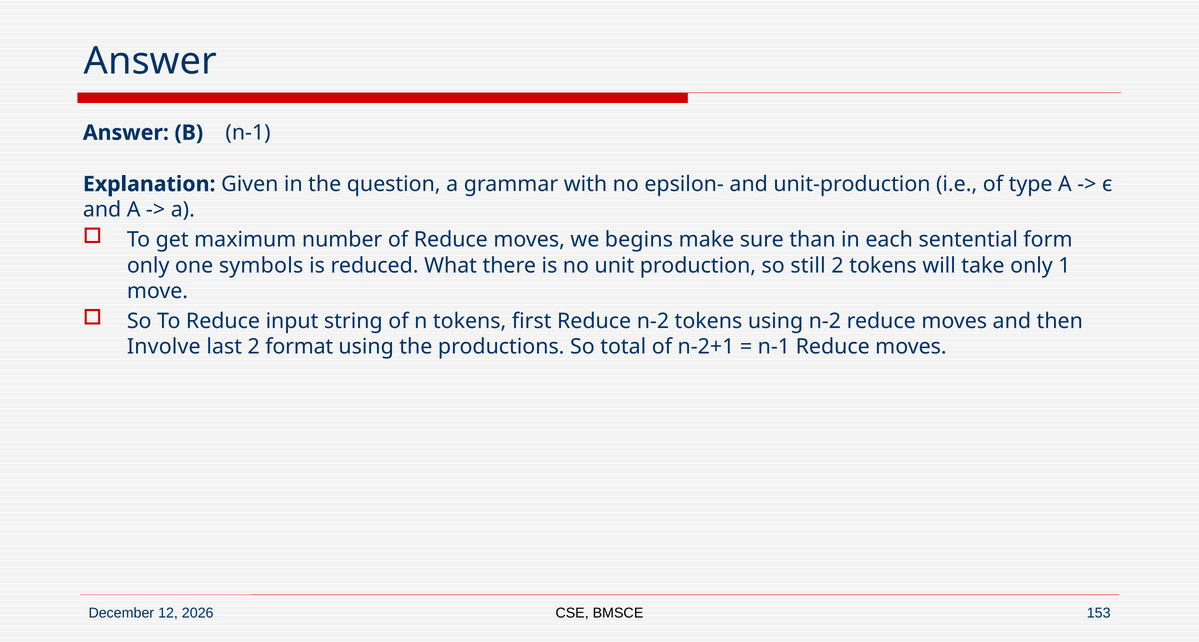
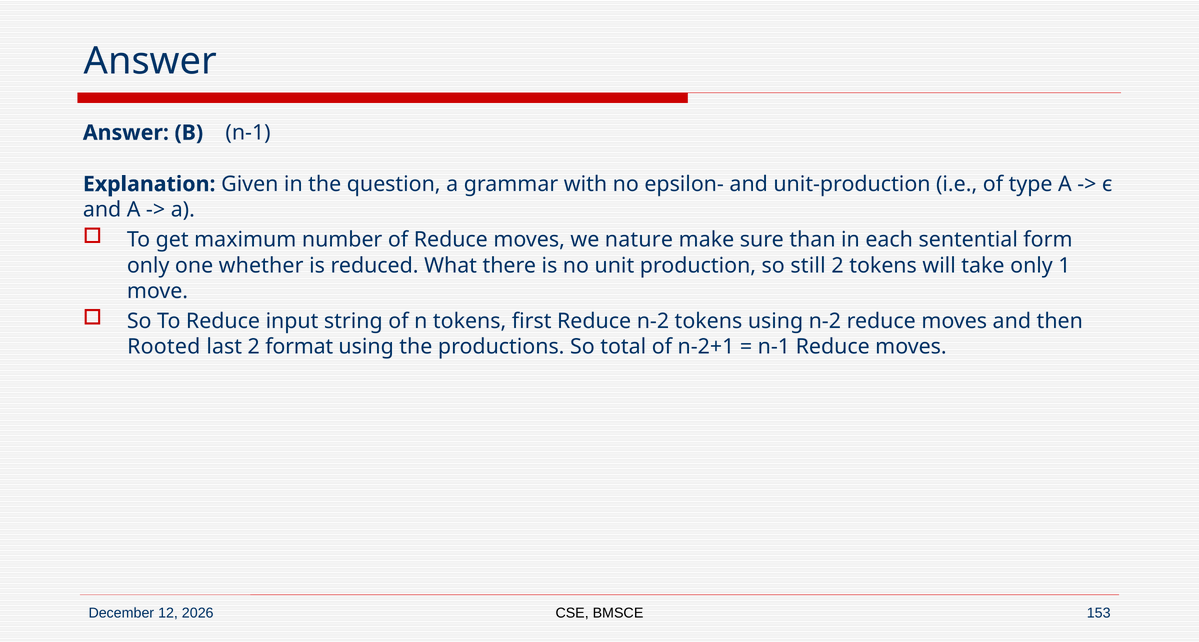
begins: begins -> nature
symbols: symbols -> whether
Involve: Involve -> Rooted
